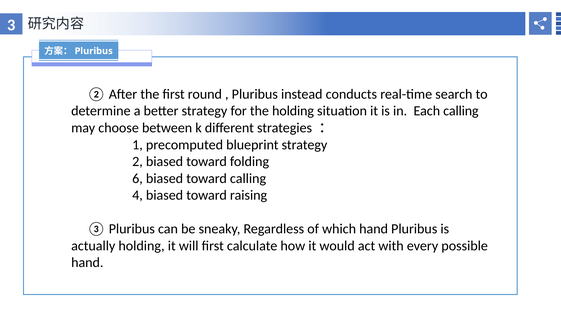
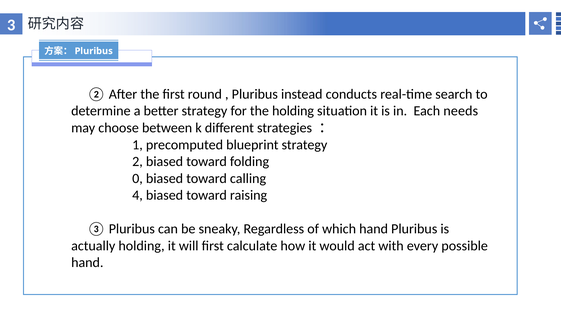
Each calling: calling -> needs
6: 6 -> 0
